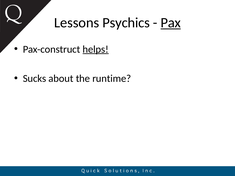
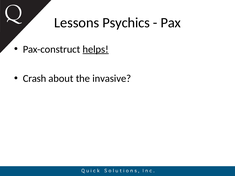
Pax underline: present -> none
Sucks: Sucks -> Crash
runtime: runtime -> invasive
